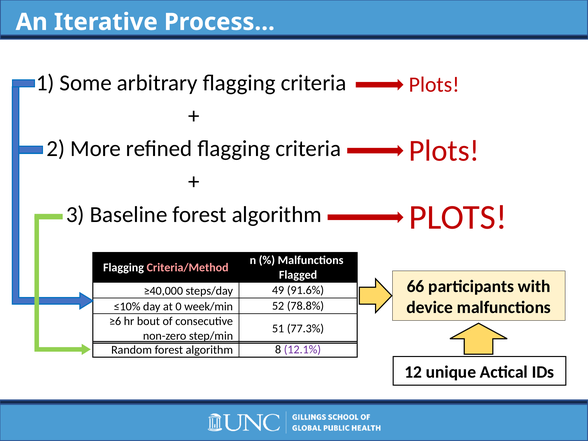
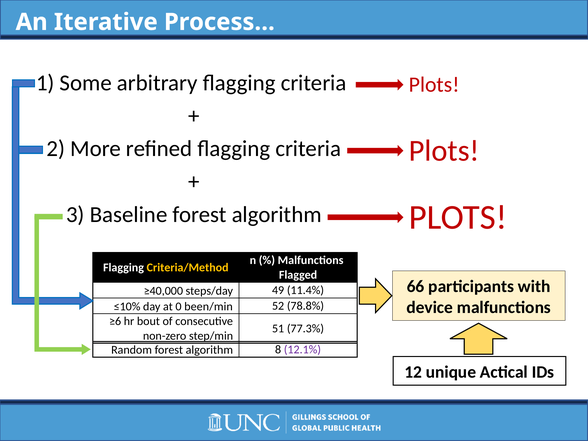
Criteria/Method colour: pink -> yellow
91.6%: 91.6% -> 11.4%
week/min: week/min -> been/min
